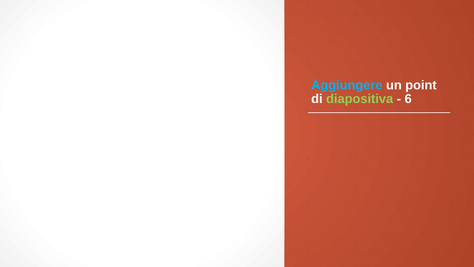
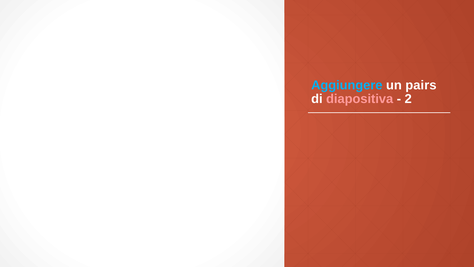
point: point -> pairs
diapositiva colour: light green -> pink
6: 6 -> 2
